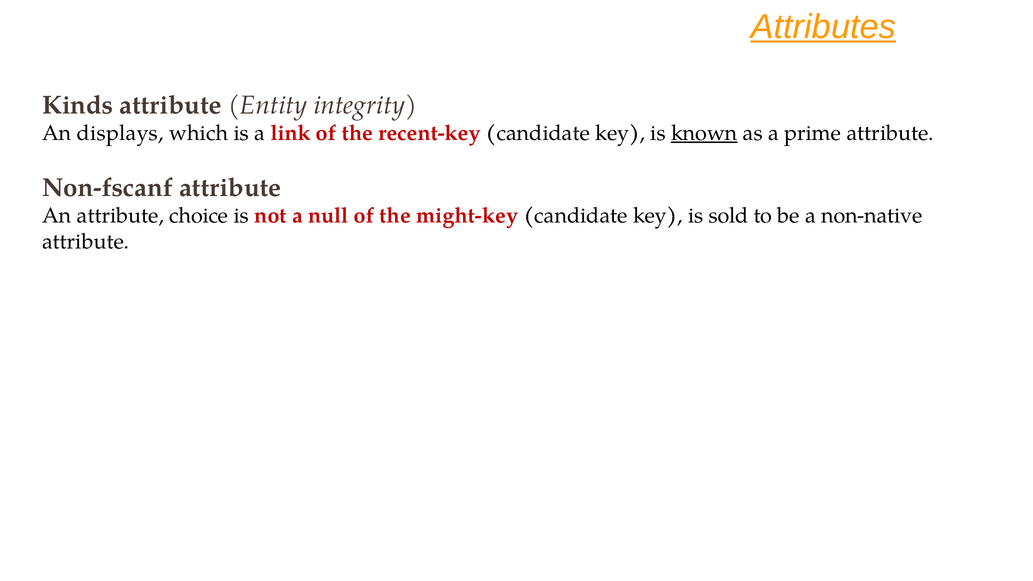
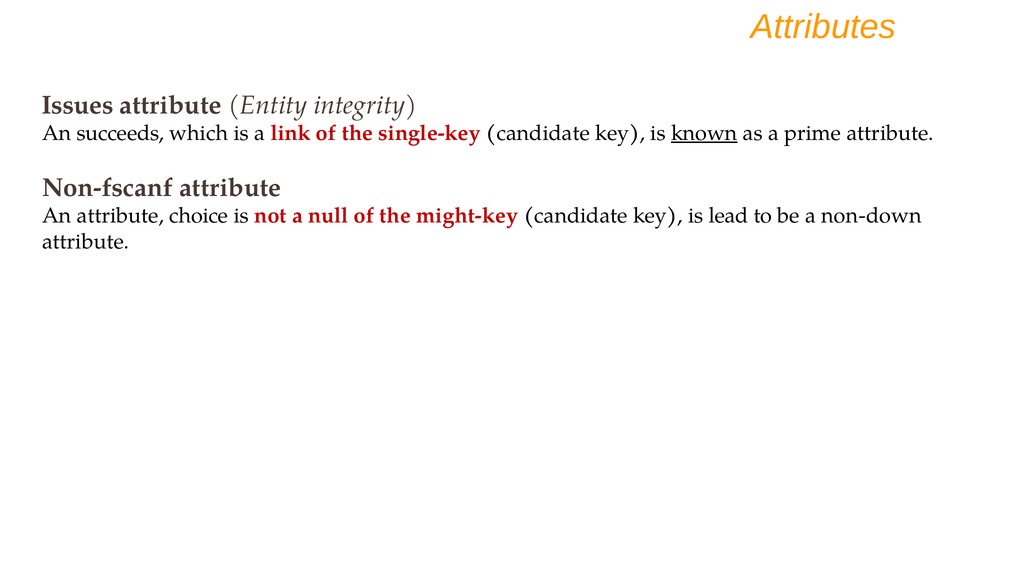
Attributes underline: present -> none
Kinds: Kinds -> Issues
displays: displays -> succeeds
recent-key: recent-key -> single-key
sold: sold -> lead
non-native: non-native -> non-down
